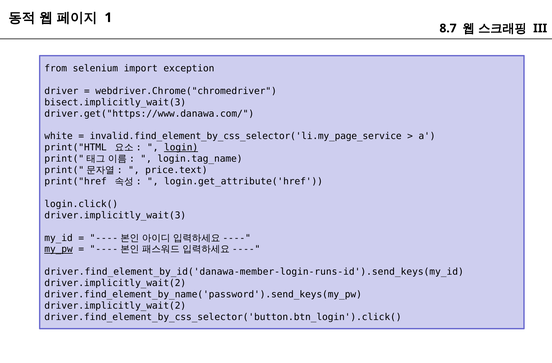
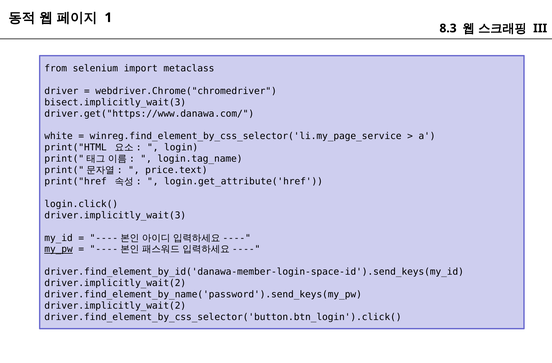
8.7: 8.7 -> 8.3
exception: exception -> metaclass
invalid.find_element_by_css_selector('li.my_page_service: invalid.find_element_by_css_selector('li.my_page_service -> winreg.find_element_by_css_selector('li.my_page_service
login underline: present -> none
driver.find_element_by_id('danawa-member-login-runs-id').send_keys(my_id: driver.find_element_by_id('danawa-member-login-runs-id').send_keys(my_id -> driver.find_element_by_id('danawa-member-login-space-id').send_keys(my_id
